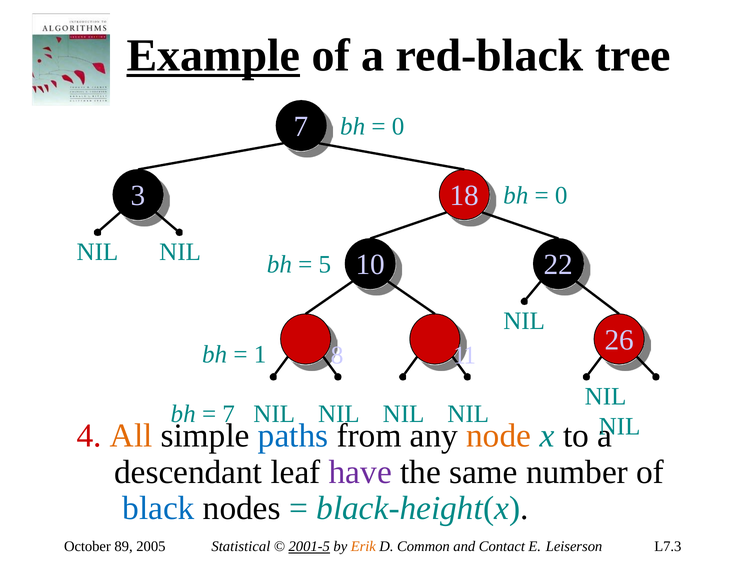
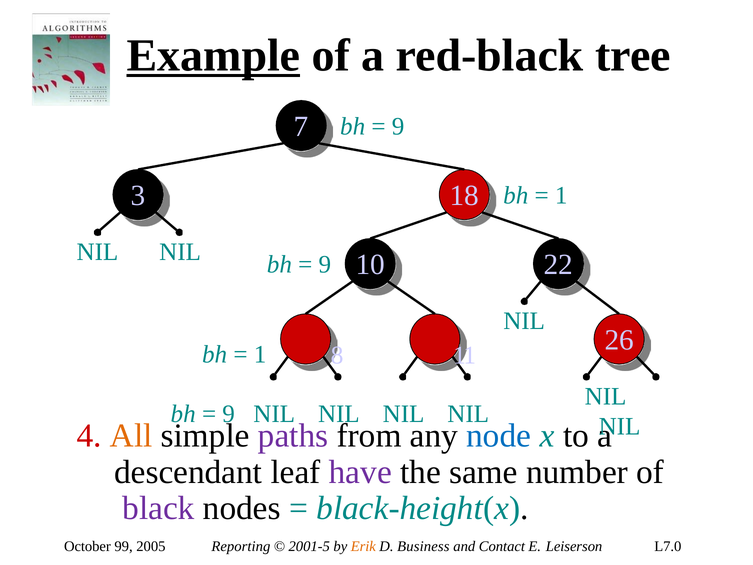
0 at (398, 126): 0 -> 9
0 at (561, 195): 0 -> 1
5 at (325, 264): 5 -> 9
7 at (229, 414): 7 -> 9
paths colour: blue -> purple
node colour: orange -> blue
black colour: blue -> purple
89: 89 -> 99
Statistical: Statistical -> Reporting
2001-5 underline: present -> none
Common: Common -> Business
L7.3: L7.3 -> L7.0
